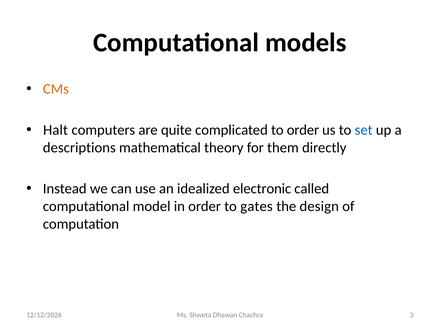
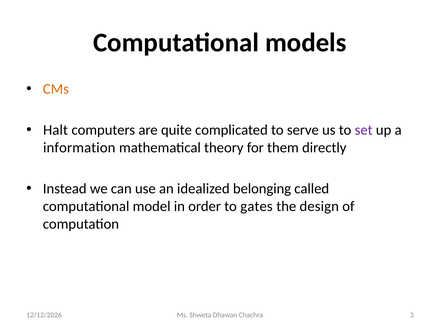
to order: order -> serve
set colour: blue -> purple
descriptions: descriptions -> information
electronic: electronic -> belonging
